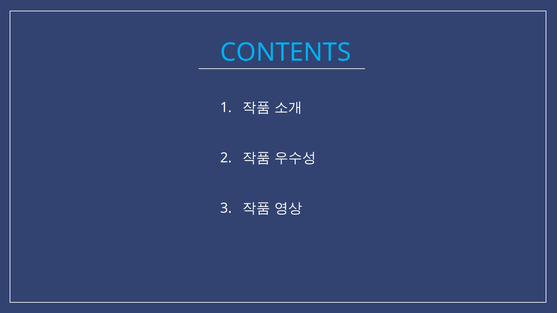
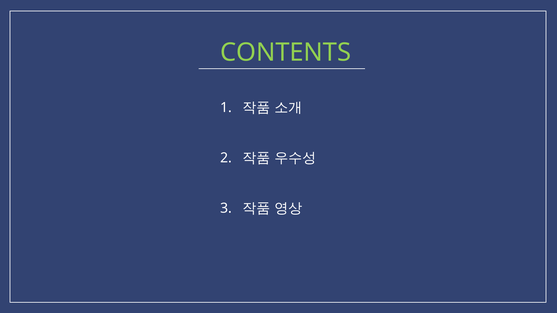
CONTENTS colour: light blue -> light green
